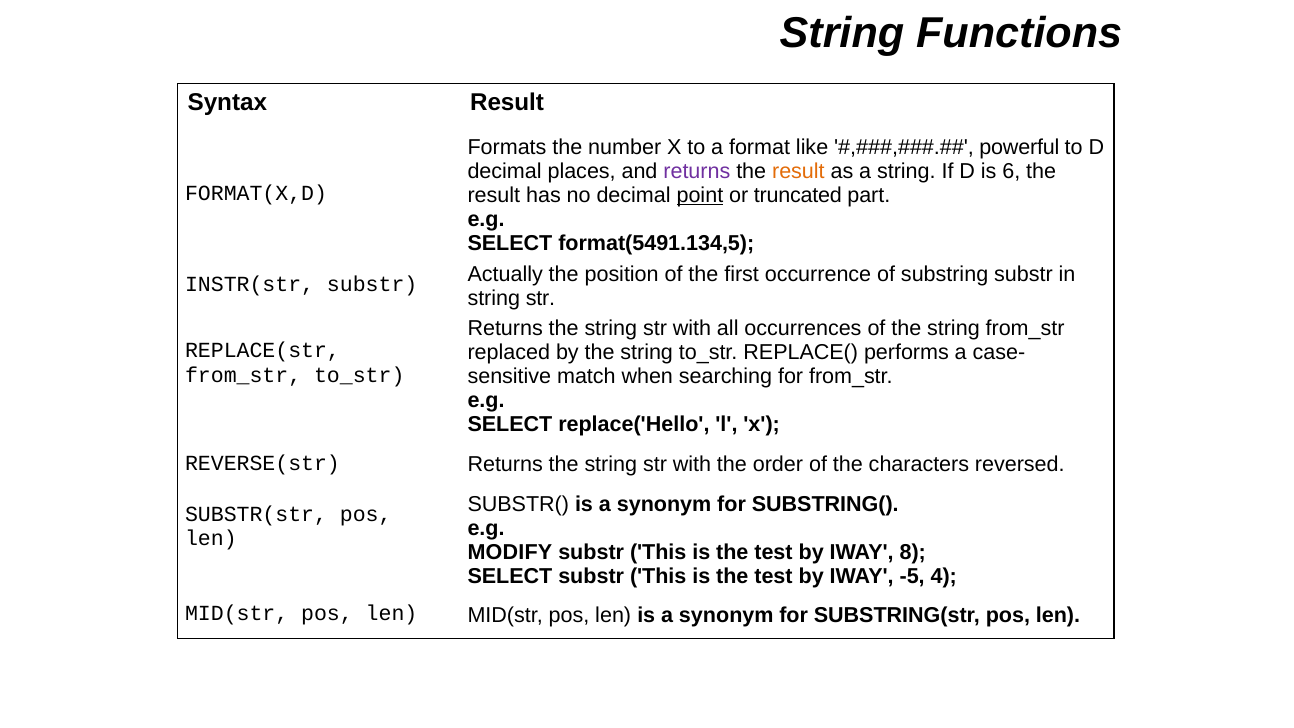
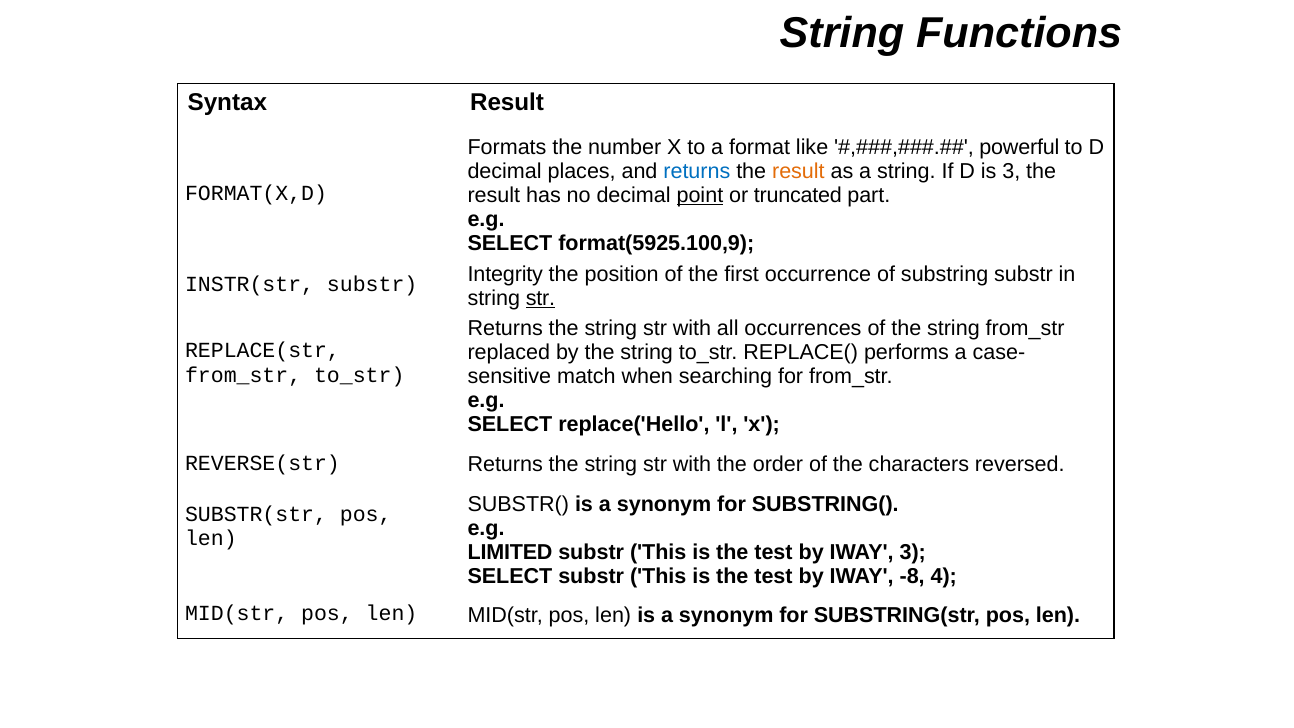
returns at (697, 172) colour: purple -> blue
is 6: 6 -> 3
format(5491.134,5: format(5491.134,5 -> format(5925.100,9
Actually: Actually -> Integrity
str at (540, 298) underline: none -> present
MODIFY: MODIFY -> LIMITED
IWAY 8: 8 -> 3
-5: -5 -> -8
